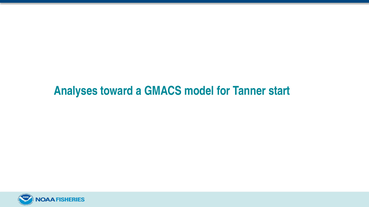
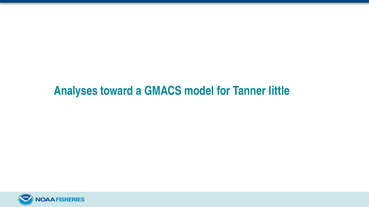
start: start -> little
